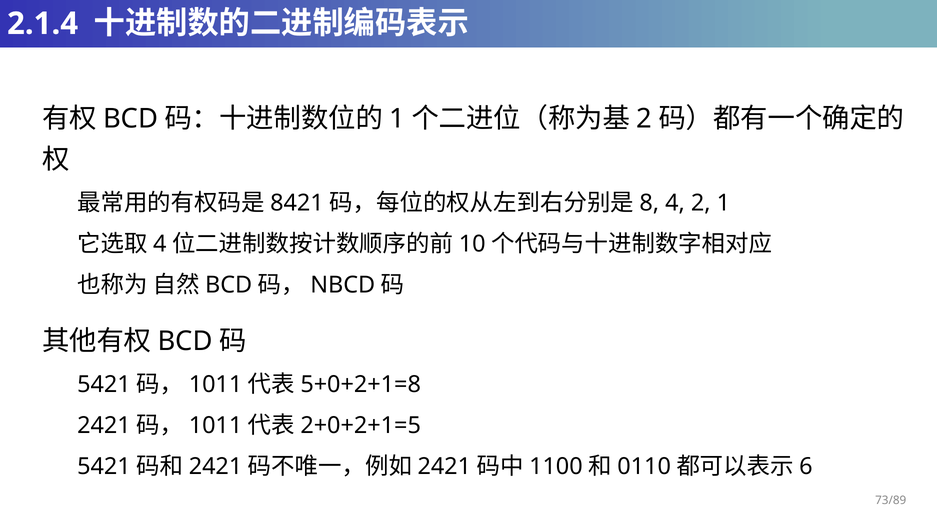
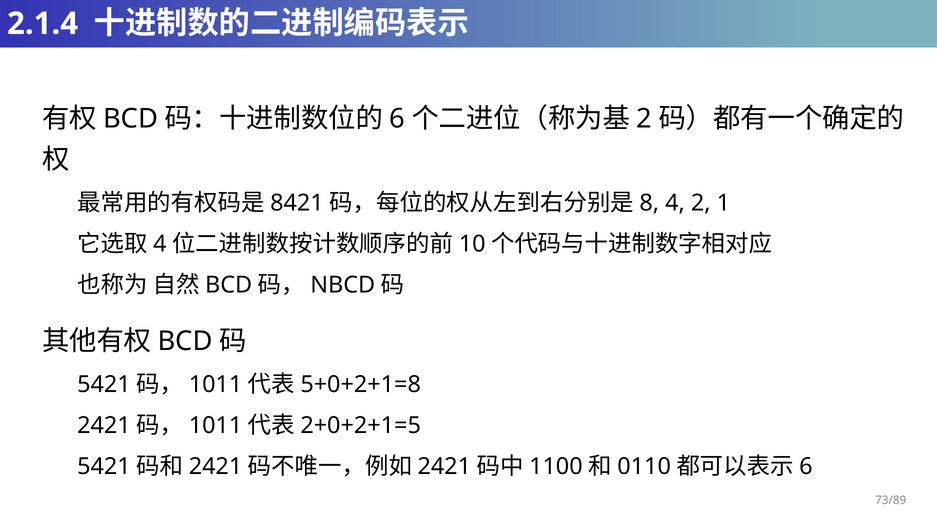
1 at (397, 119): 1 -> 6
